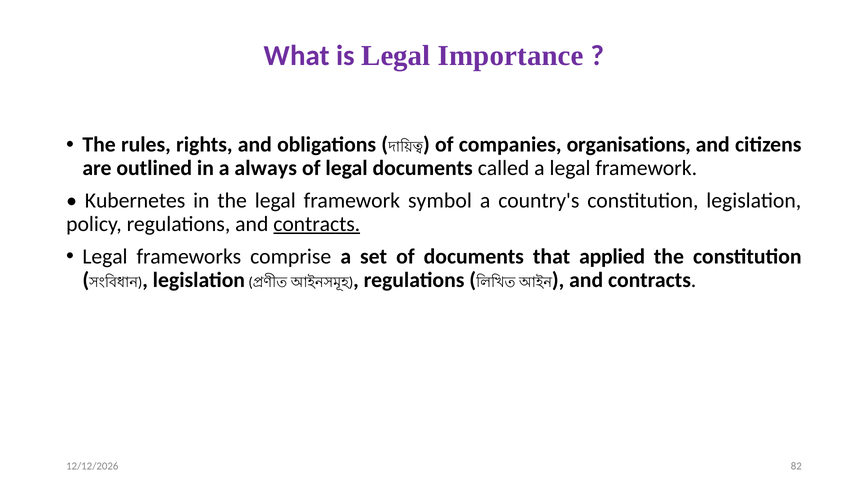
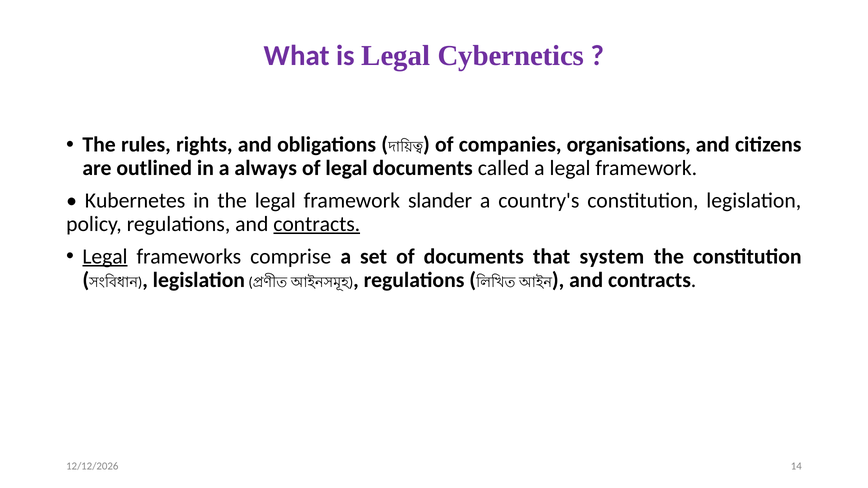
Importance: Importance -> Cybernetics
symbol: symbol -> slander
Legal at (105, 257) underline: none -> present
applied: applied -> system
82: 82 -> 14
